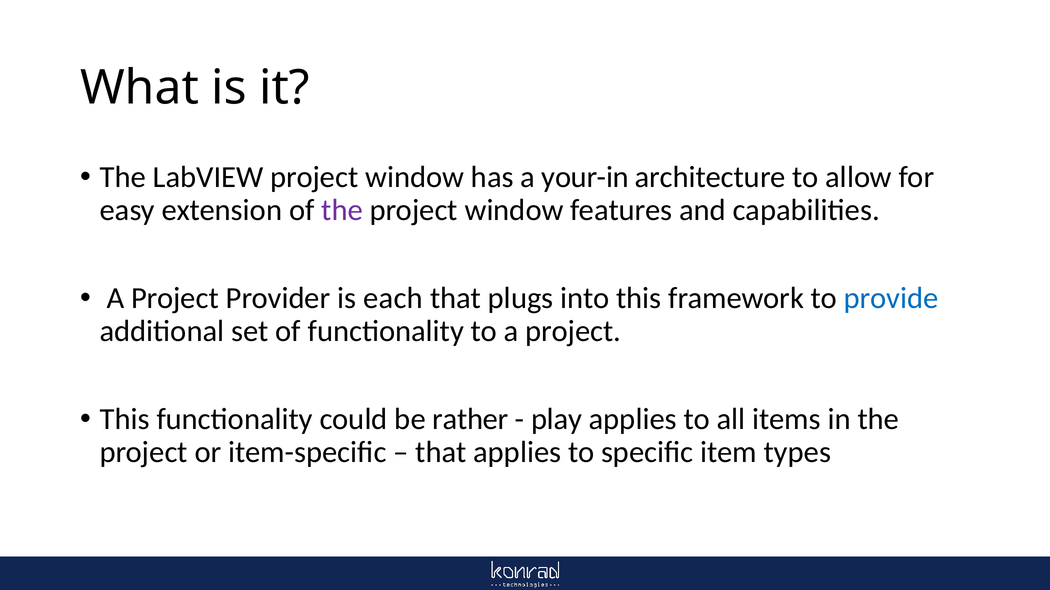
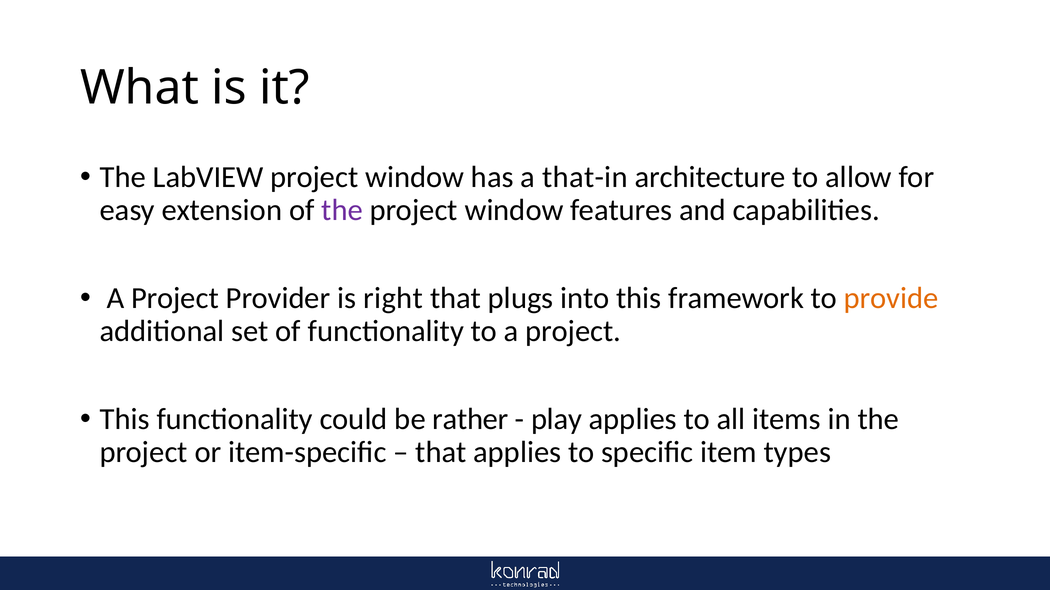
your-in: your-in -> that-in
each: each -> right
provide colour: blue -> orange
